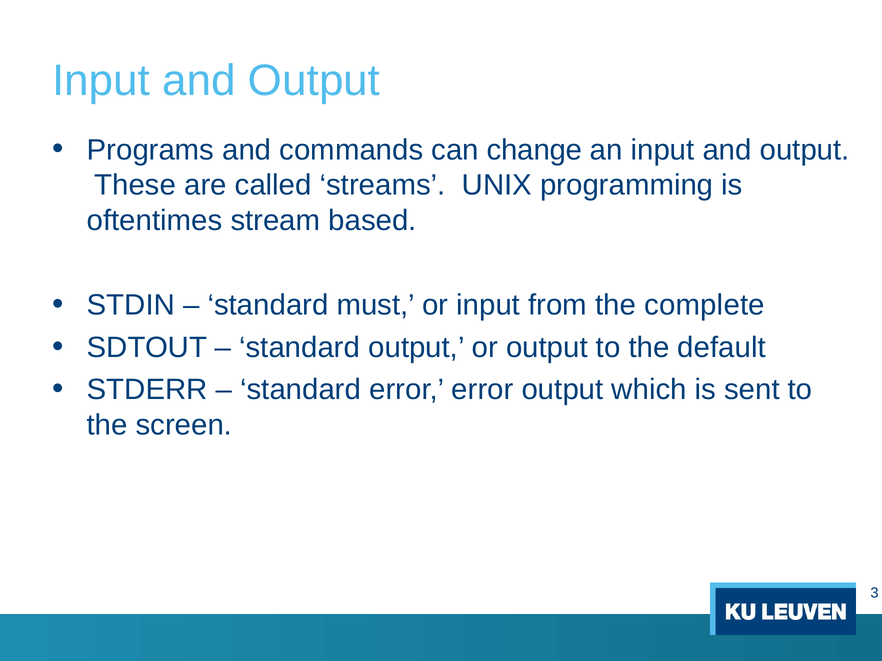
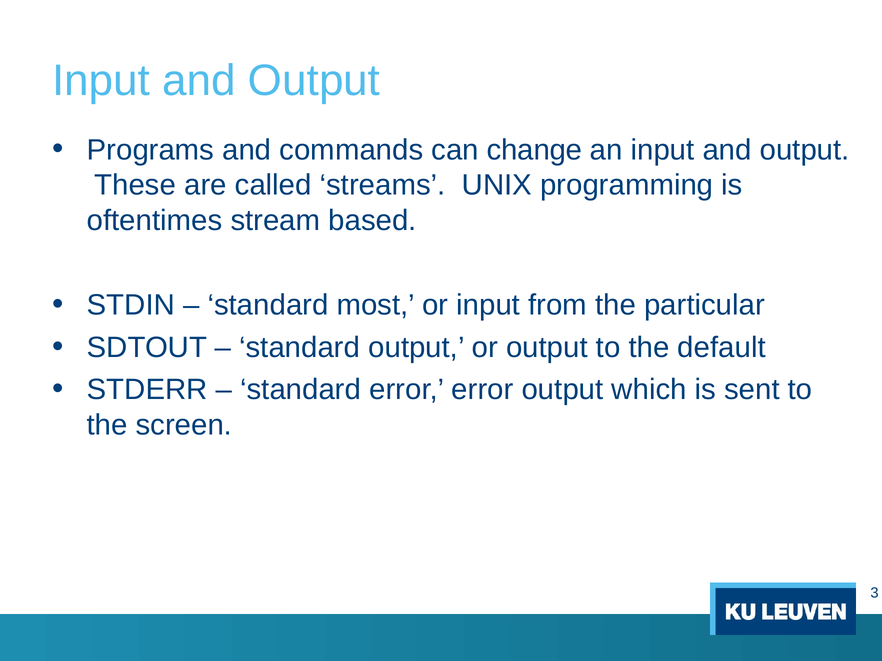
must: must -> most
complete: complete -> particular
